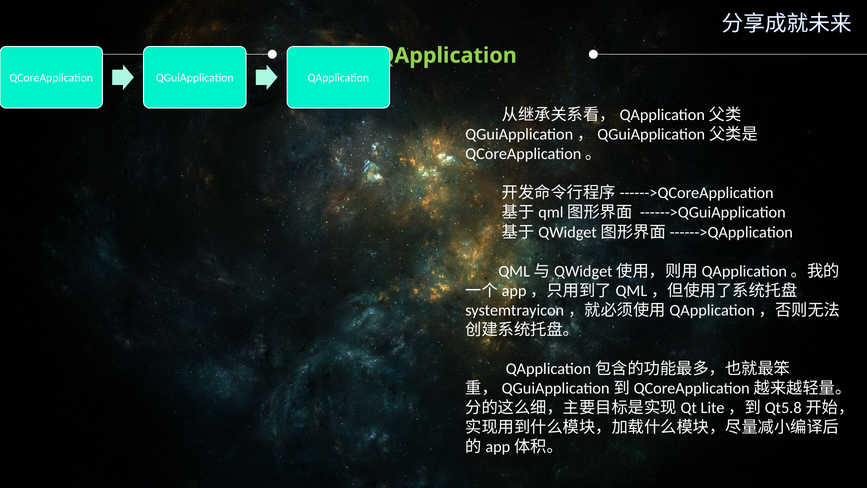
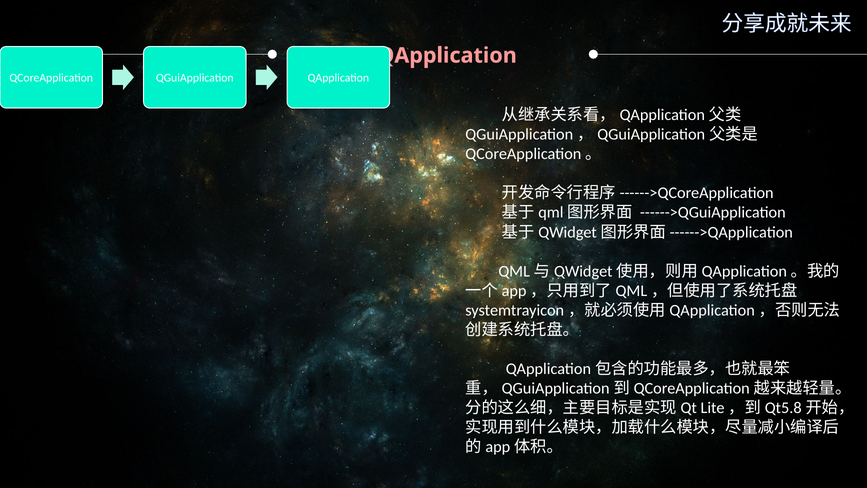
QApplication at (447, 55) colour: light green -> pink
